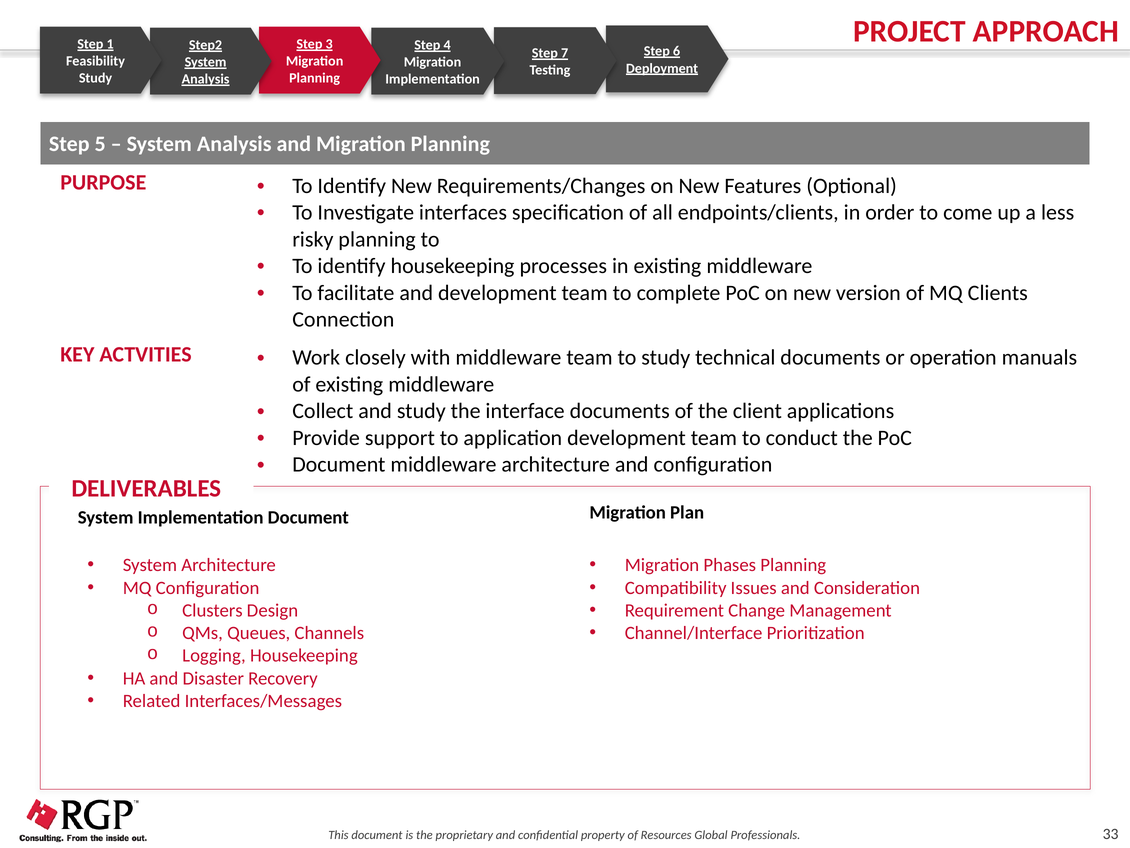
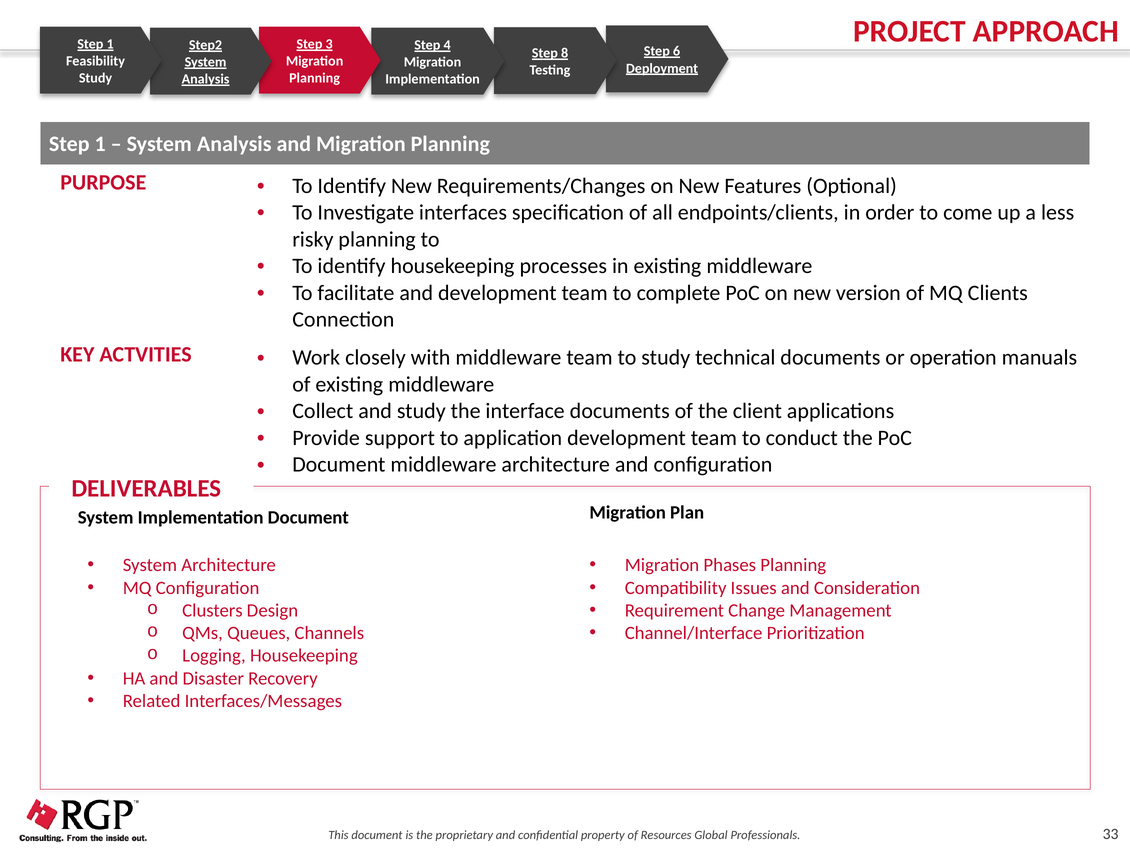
7: 7 -> 8
5 at (100, 144): 5 -> 1
